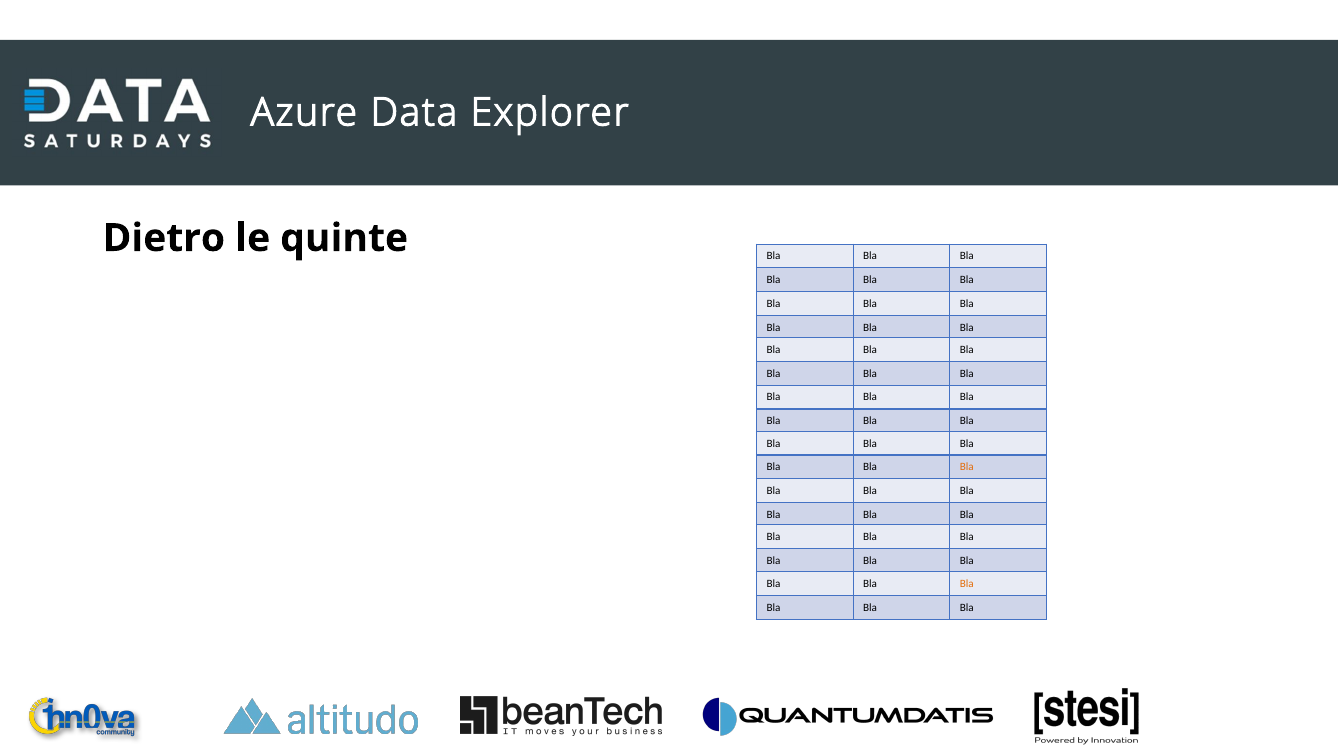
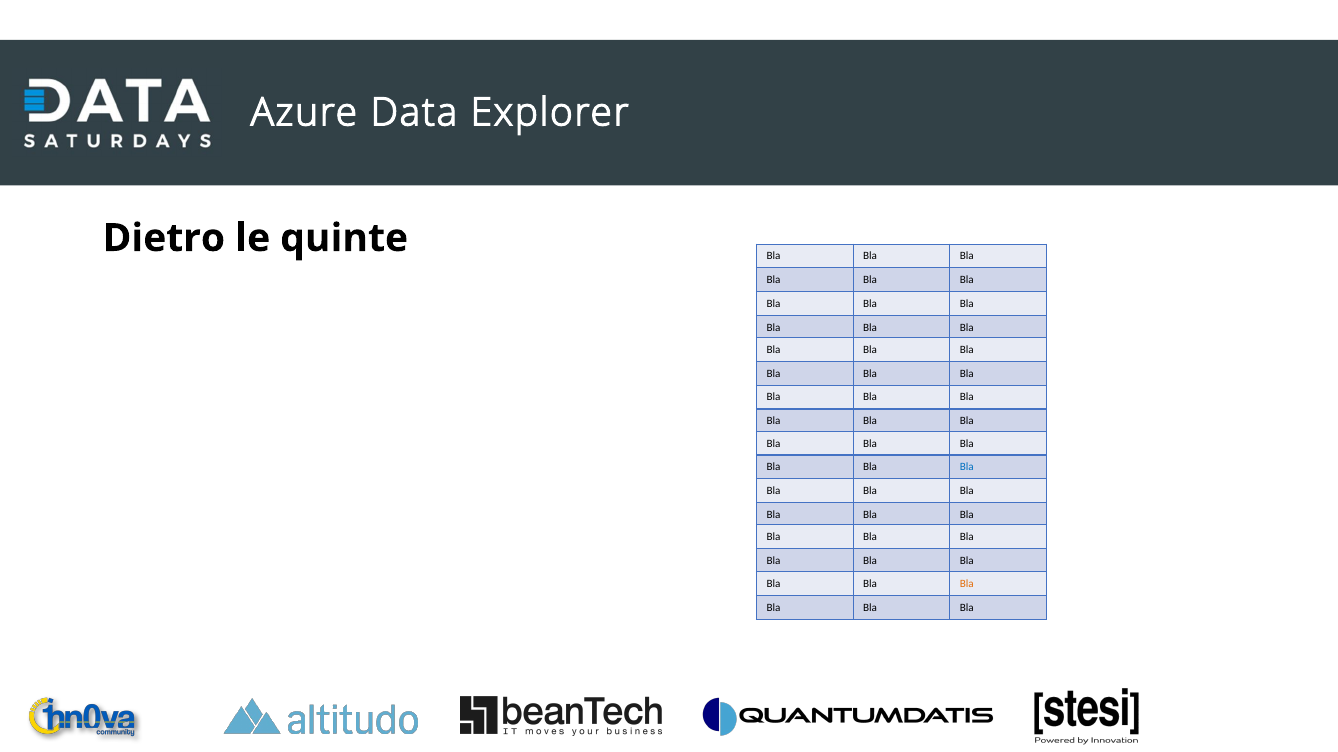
Bla at (967, 467) colour: orange -> blue
